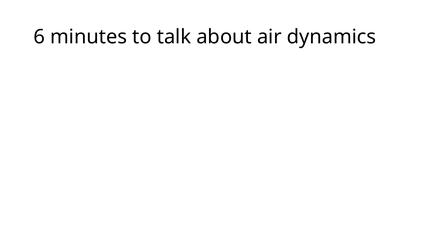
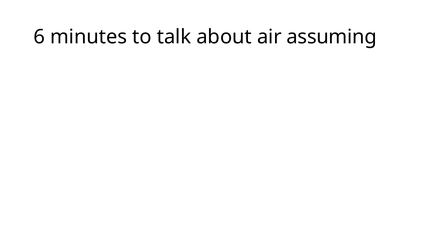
dynamics: dynamics -> assuming
